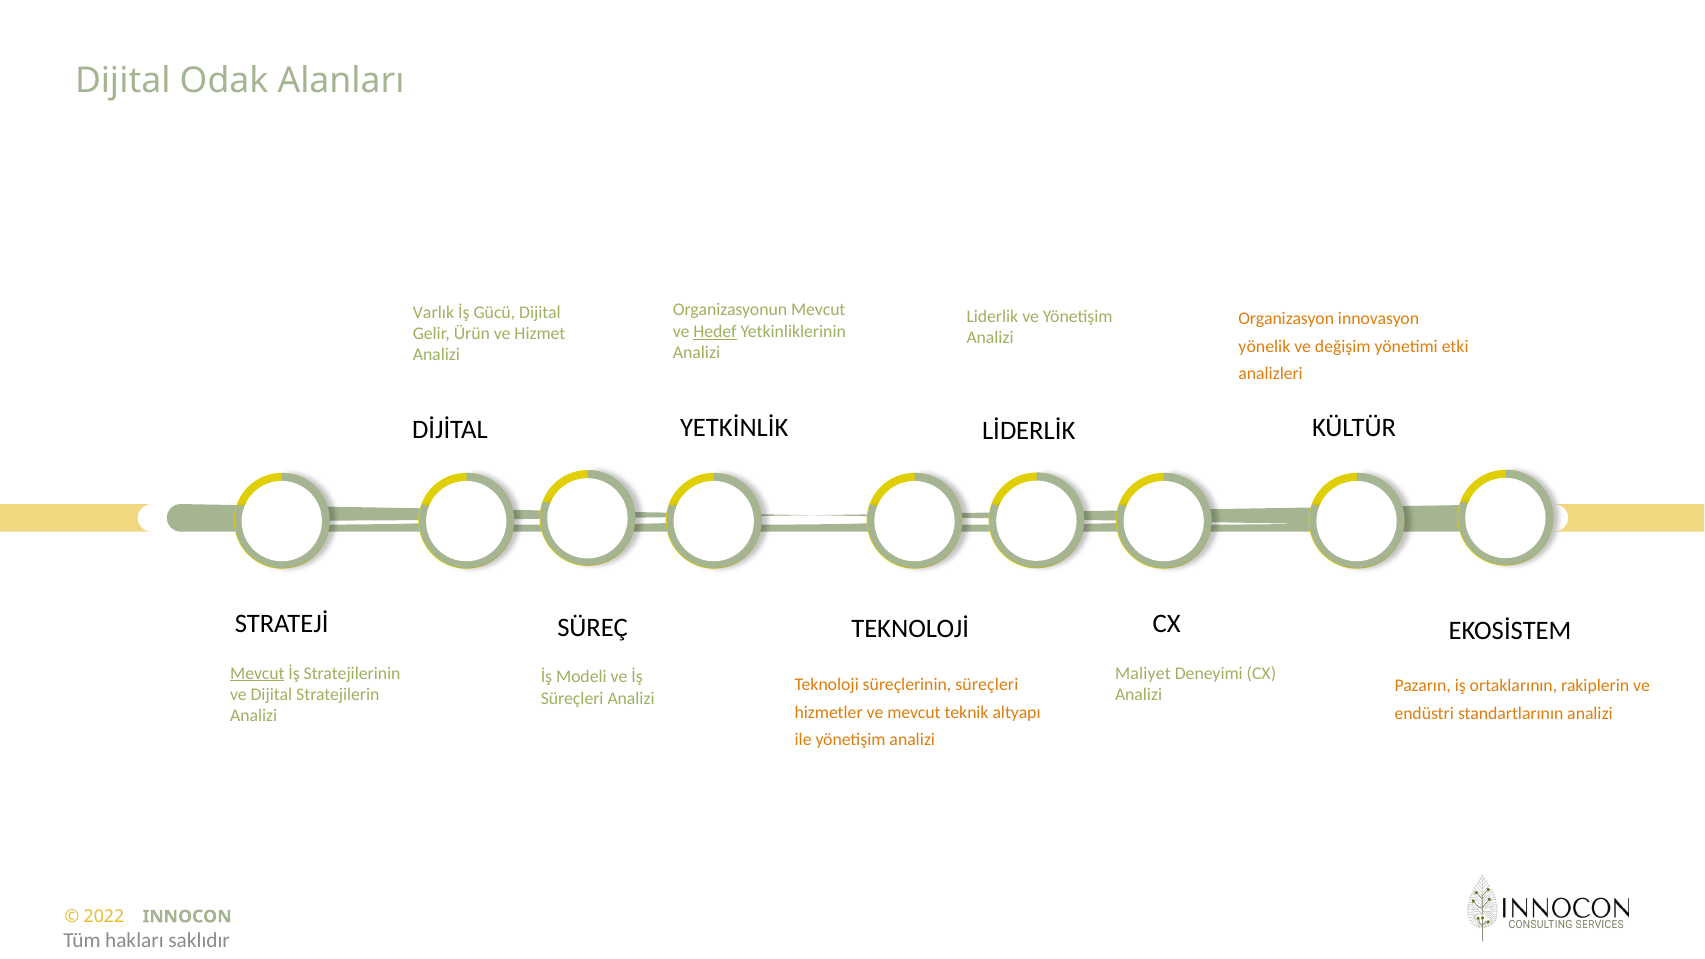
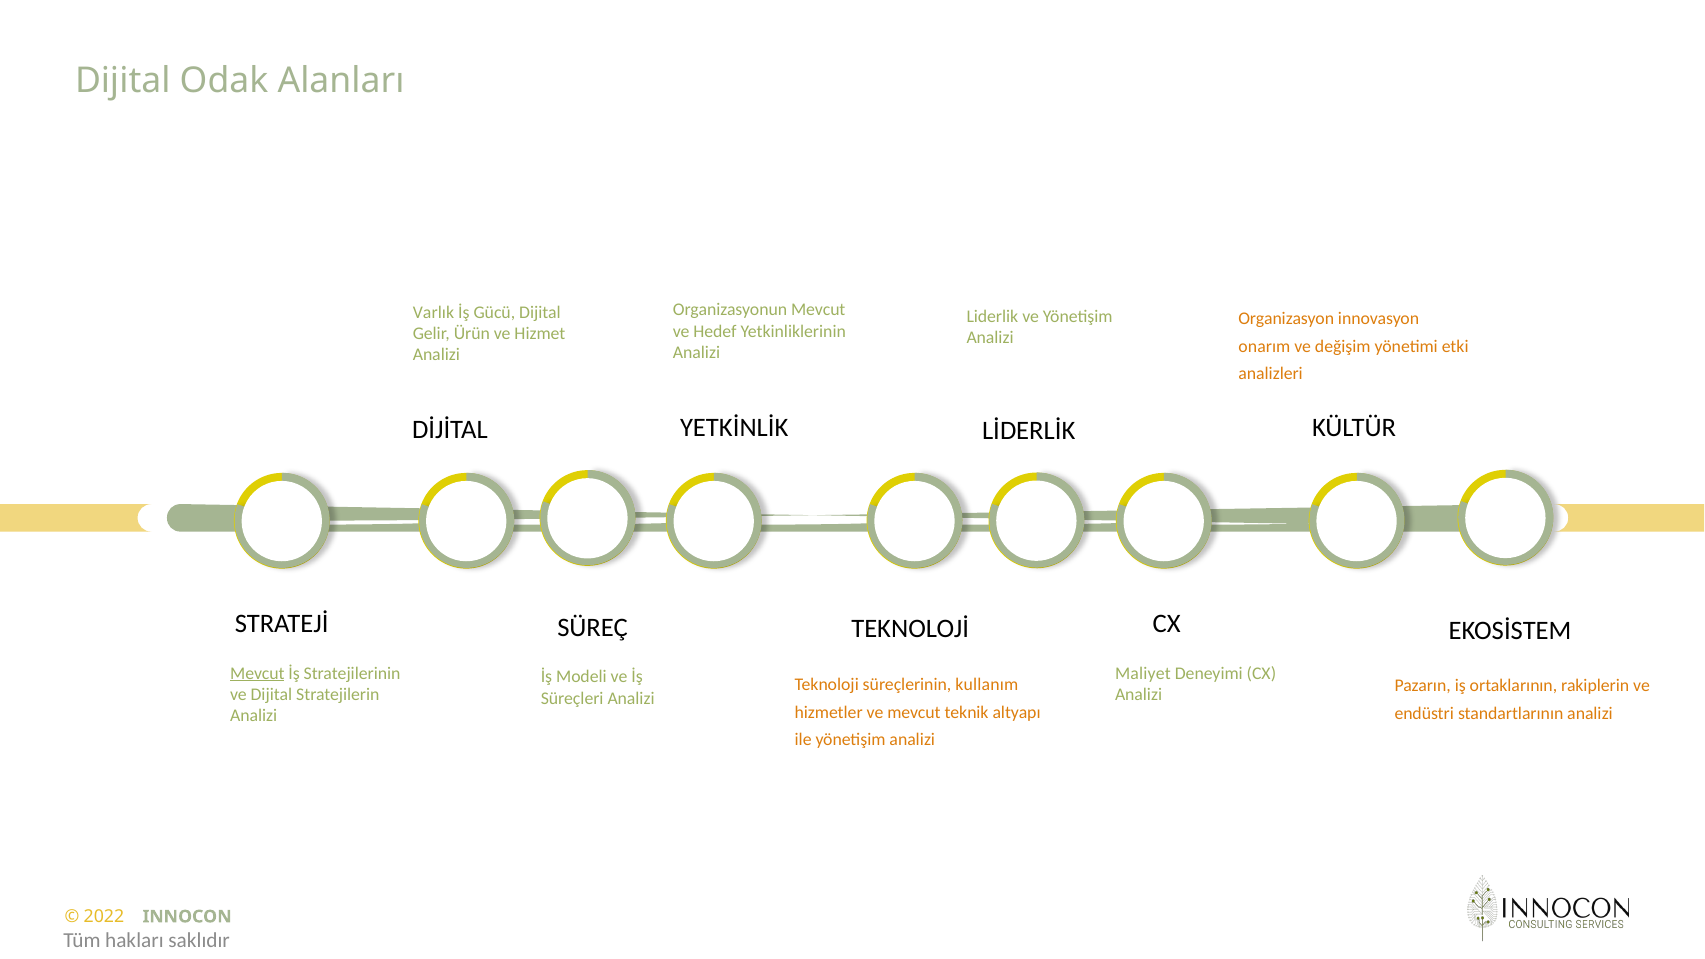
Hedef underline: present -> none
yönelik: yönelik -> onarım
süreçlerinin süreçleri: süreçleri -> kullanım
